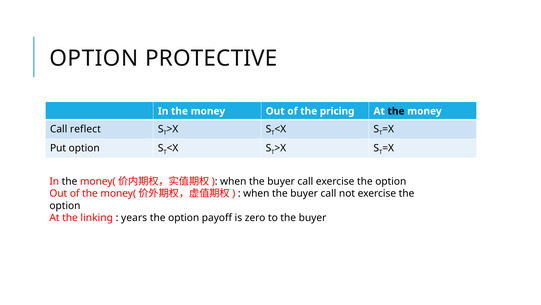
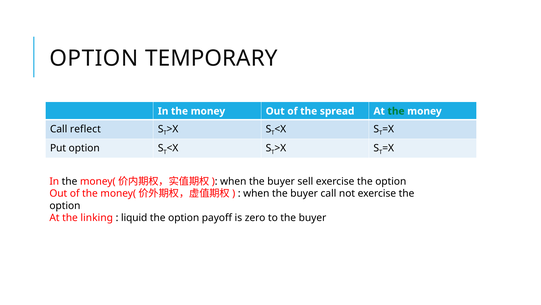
PROTECTIVE: PROTECTIVE -> TEMPORARY
pricing: pricing -> spread
the at (396, 111) colour: black -> green
call at (305, 181): call -> sell
years: years -> liquid
